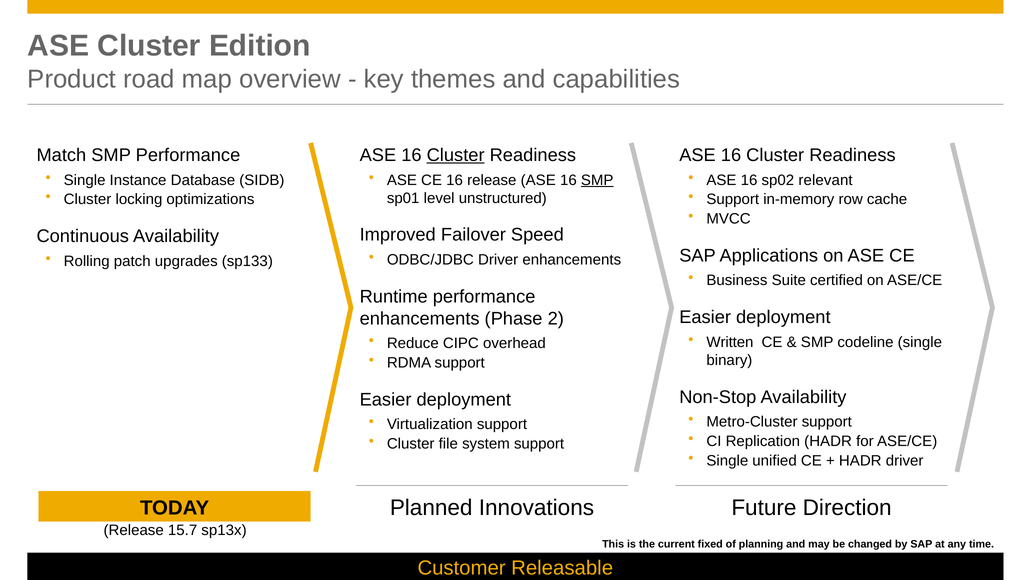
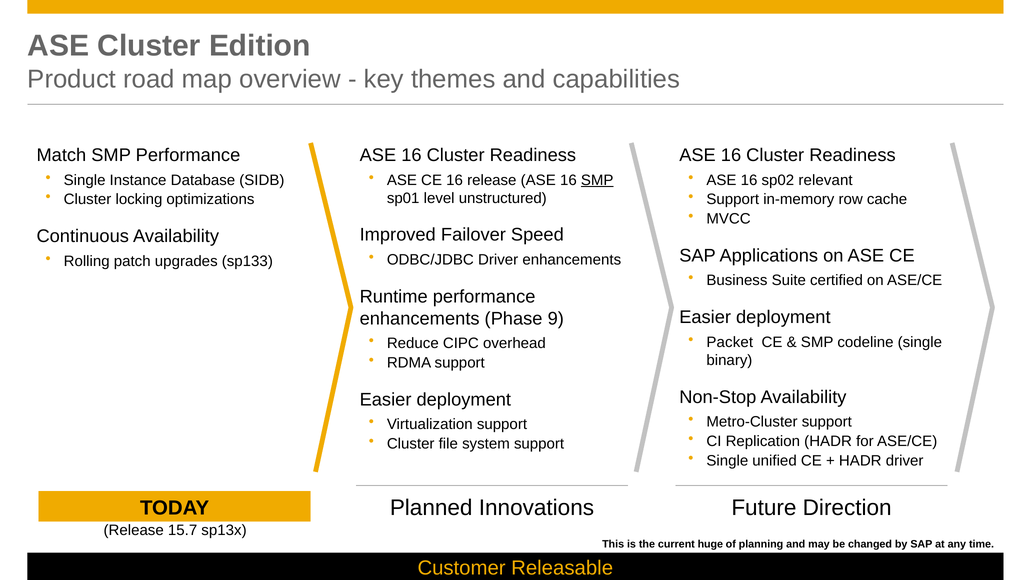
Cluster at (456, 155) underline: present -> none
2: 2 -> 9
Written: Written -> Packet
fixed: fixed -> huge
